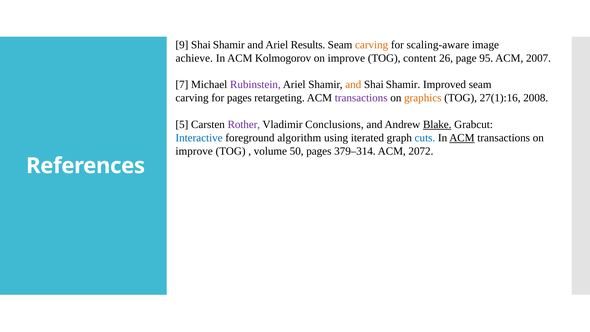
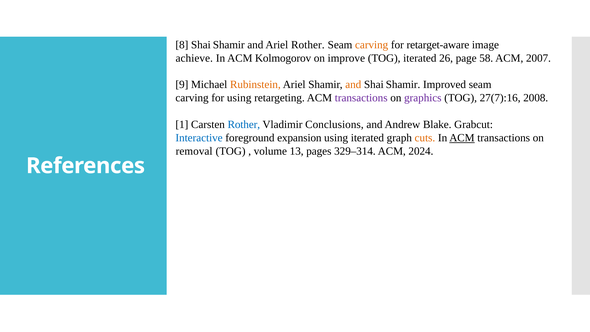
9: 9 -> 8
Ariel Results: Results -> Rother
scaling-aware: scaling-aware -> retarget-aware
TOG content: content -> iterated
95: 95 -> 58
7: 7 -> 9
Rubinstein colour: purple -> orange
for pages: pages -> using
graphics colour: orange -> purple
27(1):16: 27(1):16 -> 27(7):16
5: 5 -> 1
Rother at (244, 124) colour: purple -> blue
Blake underline: present -> none
algorithm: algorithm -> expansion
cuts colour: blue -> orange
improve at (194, 151): improve -> removal
50: 50 -> 13
379–314: 379–314 -> 329–314
2072: 2072 -> 2024
